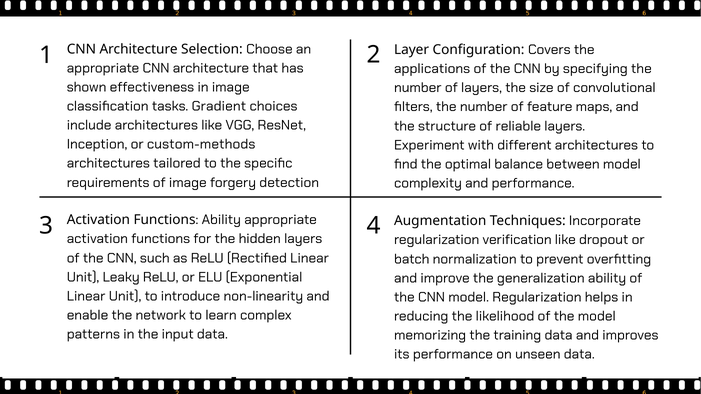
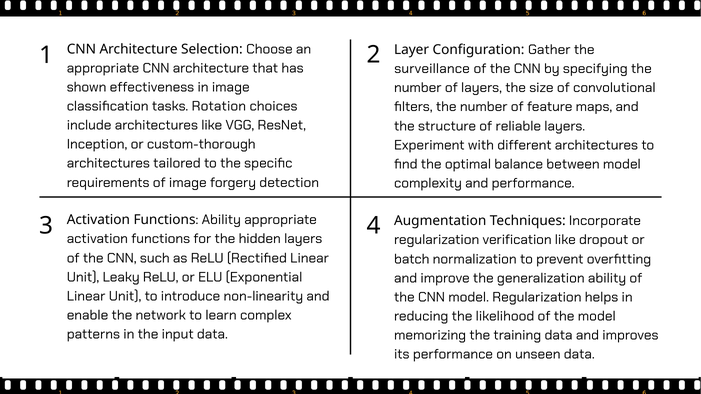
Covers: Covers -> Gather
applications: applications -> surveillance
Gradient: Gradient -> Rotation
custom-methods: custom-methods -> custom-thorough
